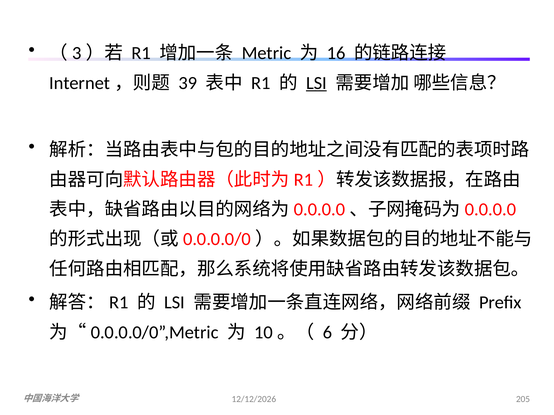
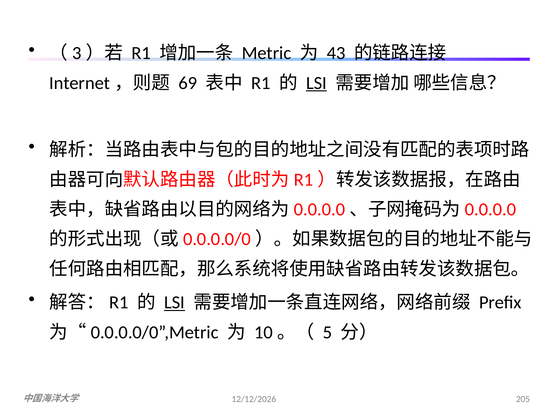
16: 16 -> 43
39: 39 -> 69
LSI at (174, 303) underline: none -> present
6: 6 -> 5
